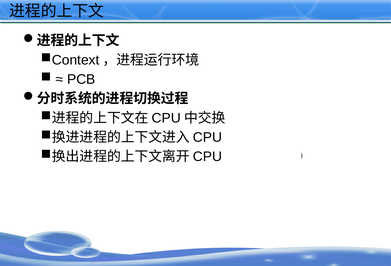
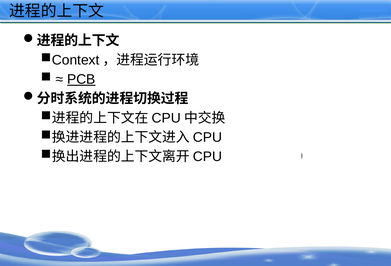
PCB underline: none -> present
